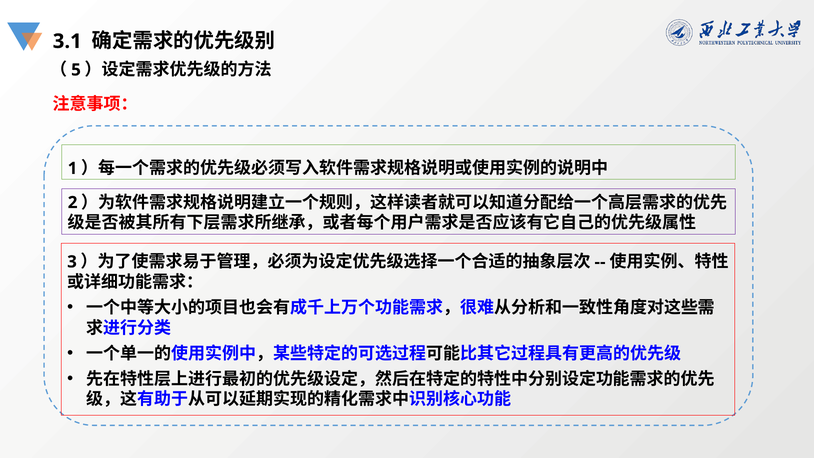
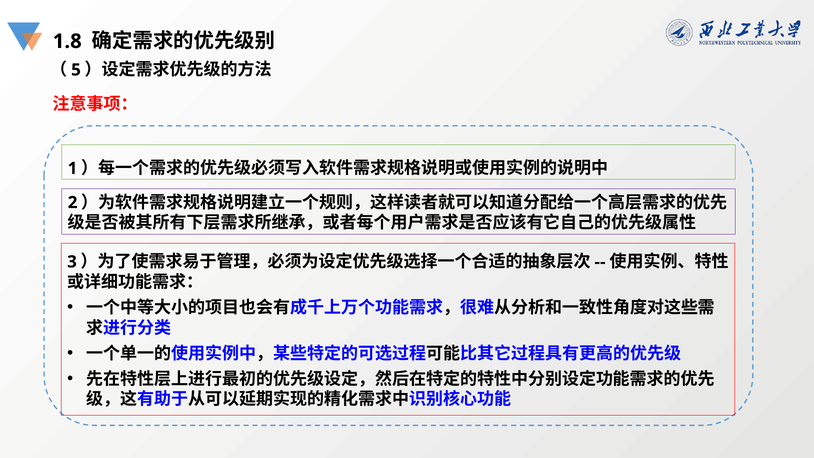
3.1: 3.1 -> 1.8
